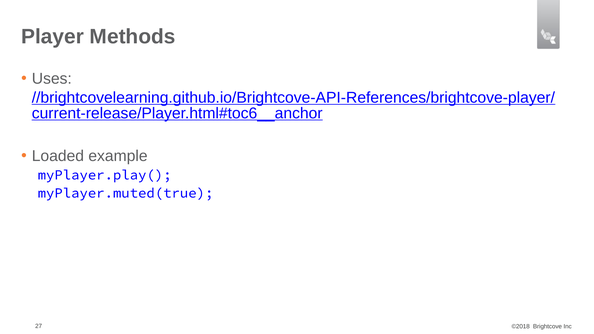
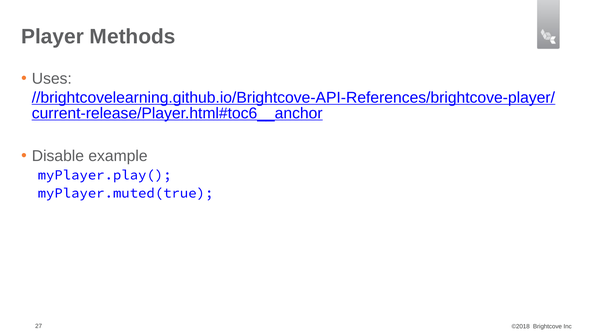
Loaded: Loaded -> Disable
